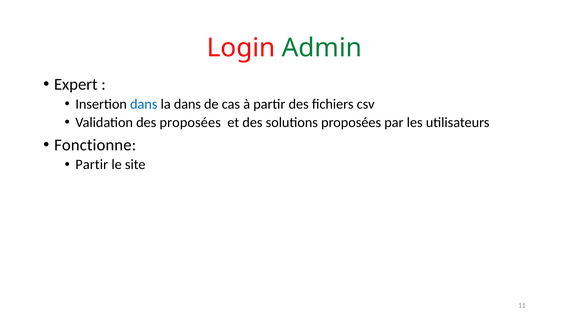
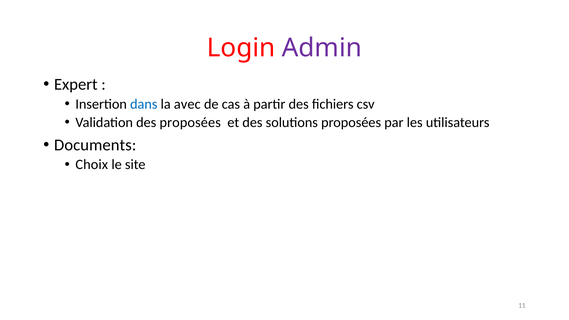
Admin colour: green -> purple
la dans: dans -> avec
Fonctionne: Fonctionne -> Documents
Partir at (92, 165): Partir -> Choix
